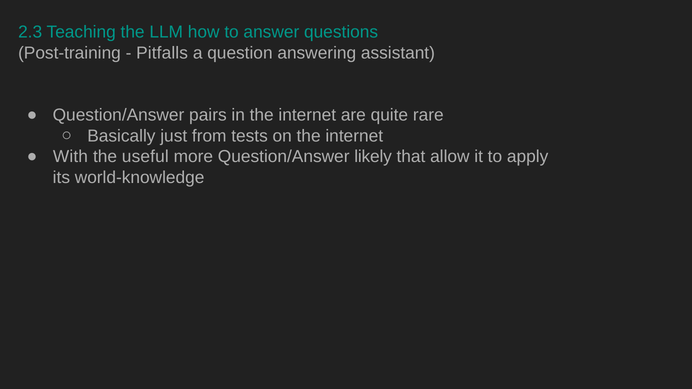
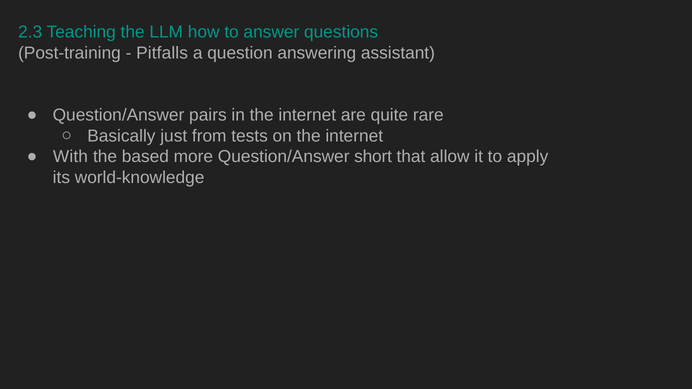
useful: useful -> based
likely: likely -> short
